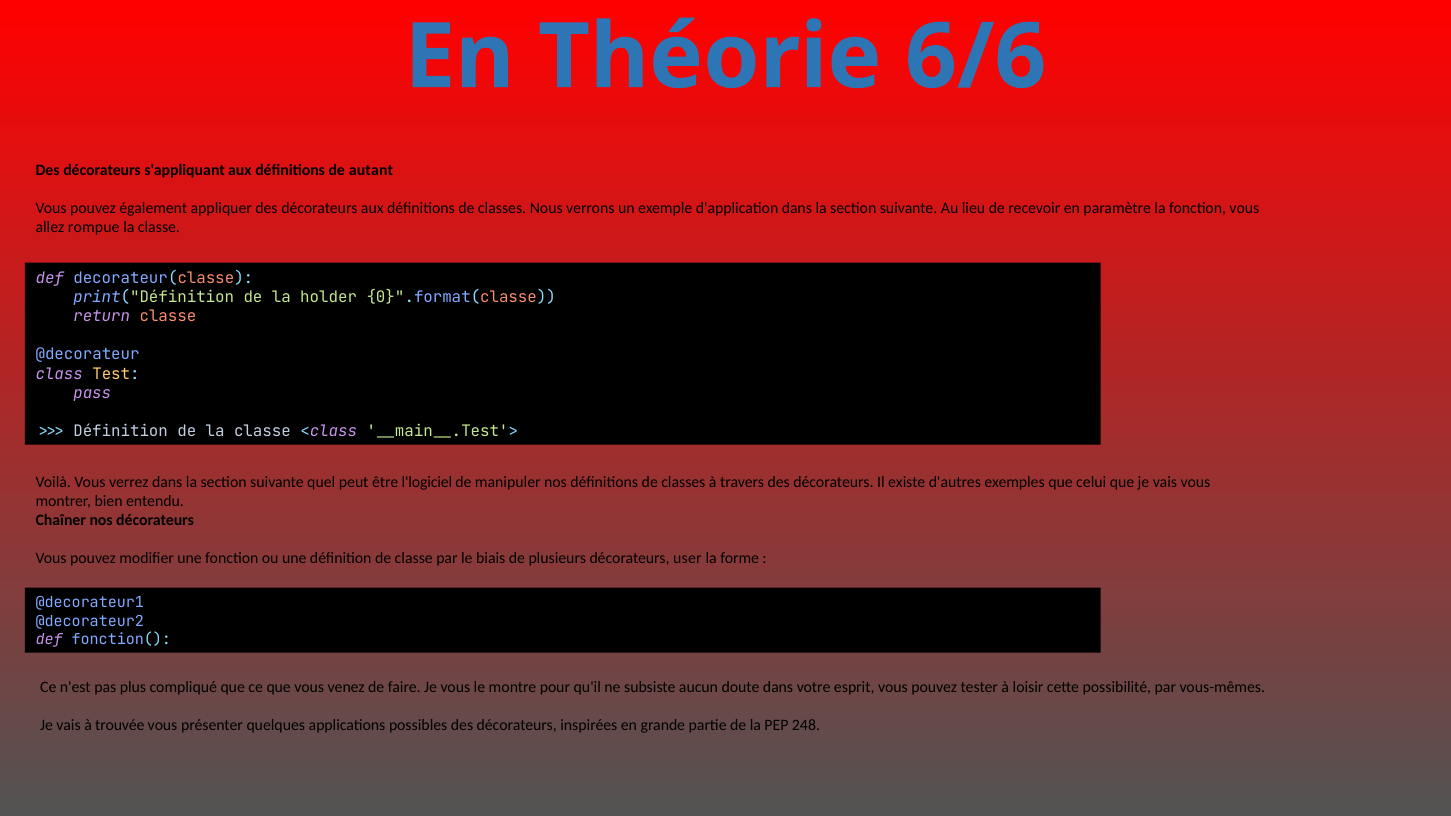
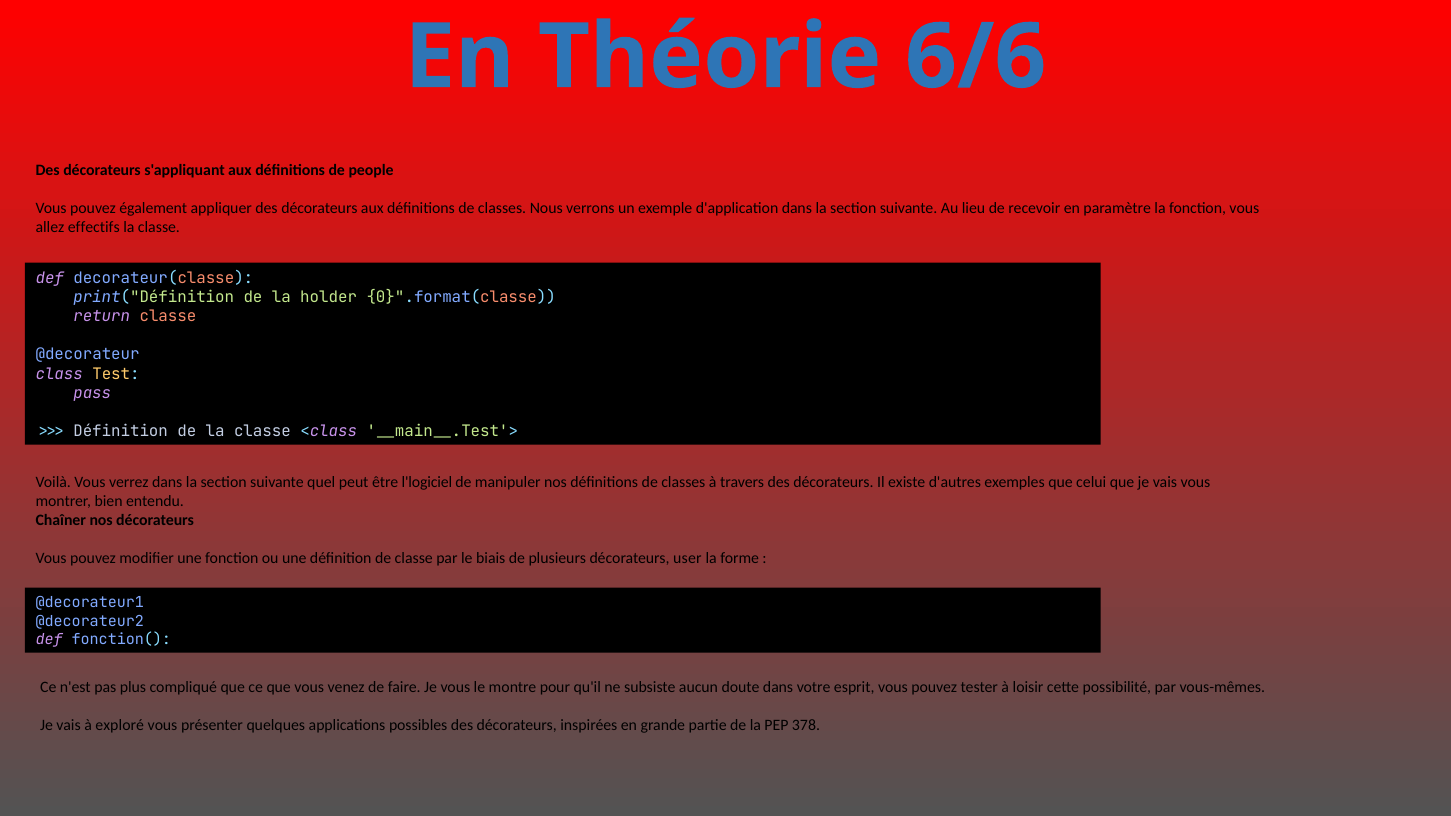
autant: autant -> people
rompue: rompue -> effectifs
trouvée: trouvée -> exploré
248: 248 -> 378
